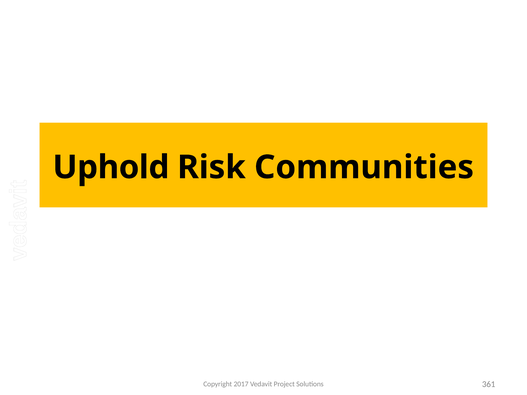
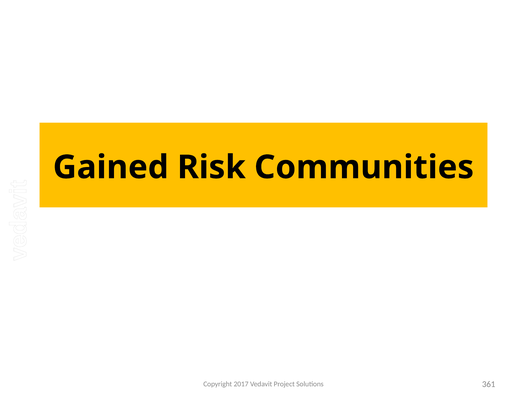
Uphold: Uphold -> Gained
